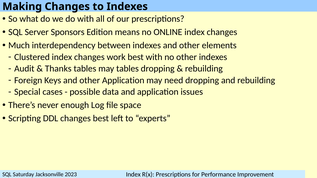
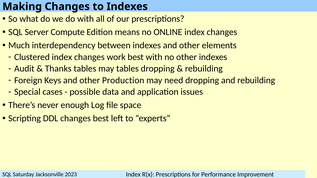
Sponsors: Sponsors -> Compute
other Application: Application -> Production
